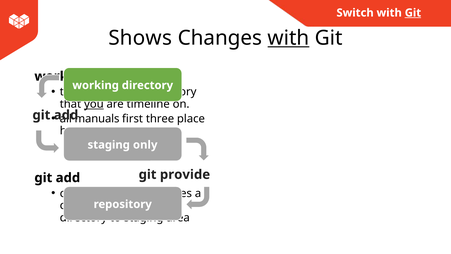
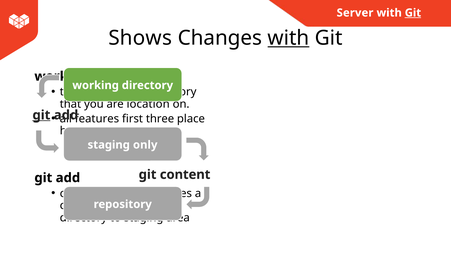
Switch: Switch -> Server
you underline: present -> none
timeline: timeline -> location
git at (41, 115) underline: none -> present
manuals: manuals -> features
provide: provide -> content
